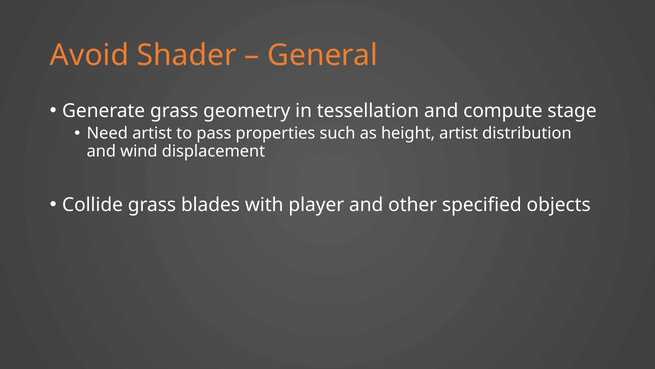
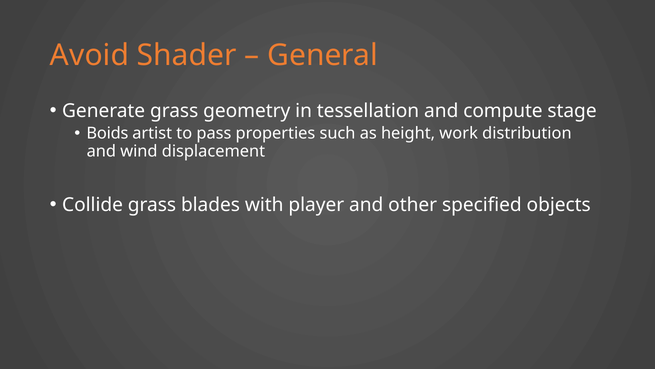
Need: Need -> Boids
height artist: artist -> work
